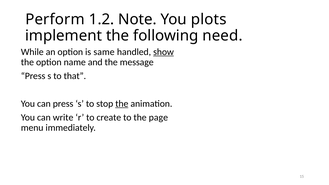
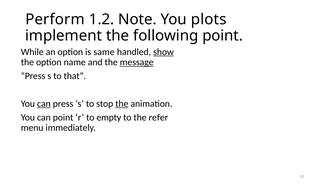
following need: need -> point
message underline: none -> present
can at (44, 104) underline: none -> present
can write: write -> point
create: create -> empty
page: page -> refer
